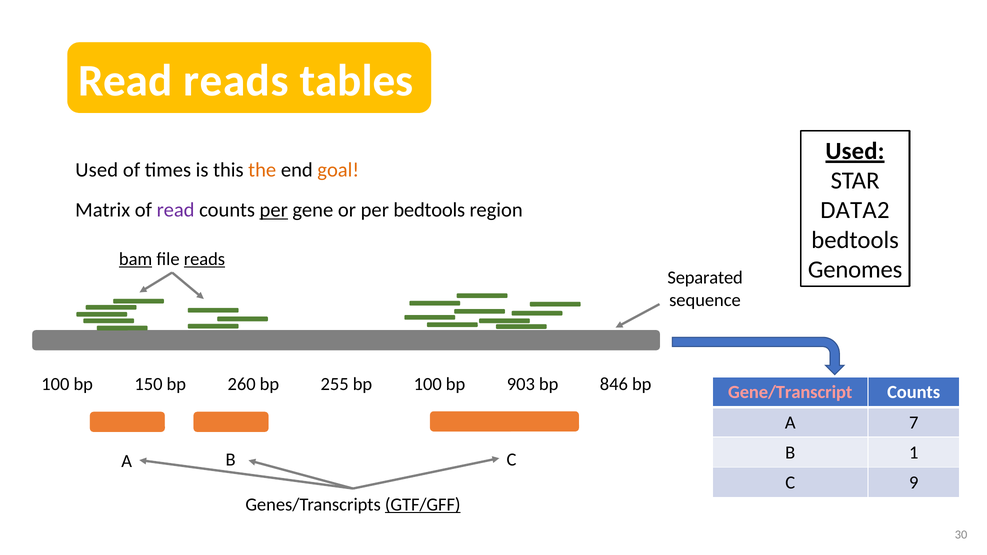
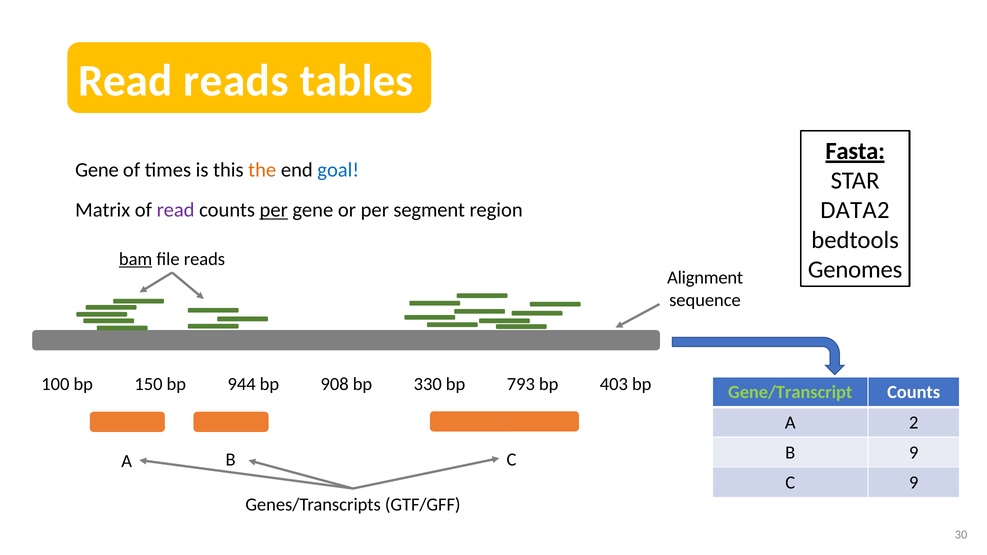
Used at (855, 151): Used -> Fasta
Used at (97, 170): Used -> Gene
goal colour: orange -> blue
per bedtools: bedtools -> segment
reads at (204, 259) underline: present -> none
Separated: Separated -> Alignment
260: 260 -> 944
255: 255 -> 908
bp 100: 100 -> 330
903: 903 -> 793
846: 846 -> 403
Gene/Transcript colour: pink -> light green
7: 7 -> 2
B 1: 1 -> 9
GTF/GFF underline: present -> none
